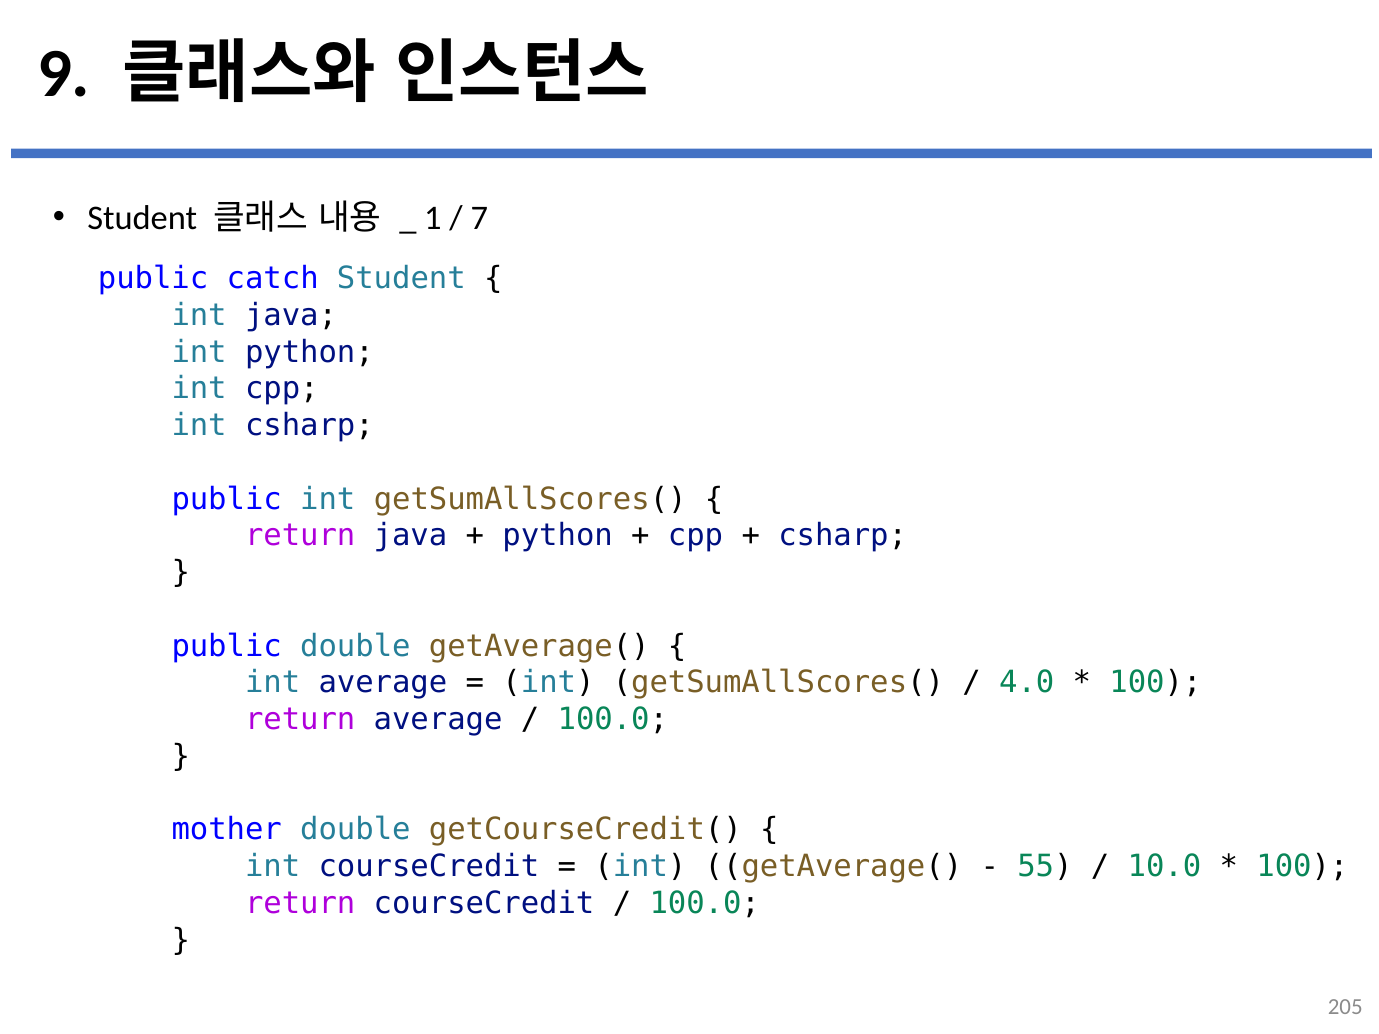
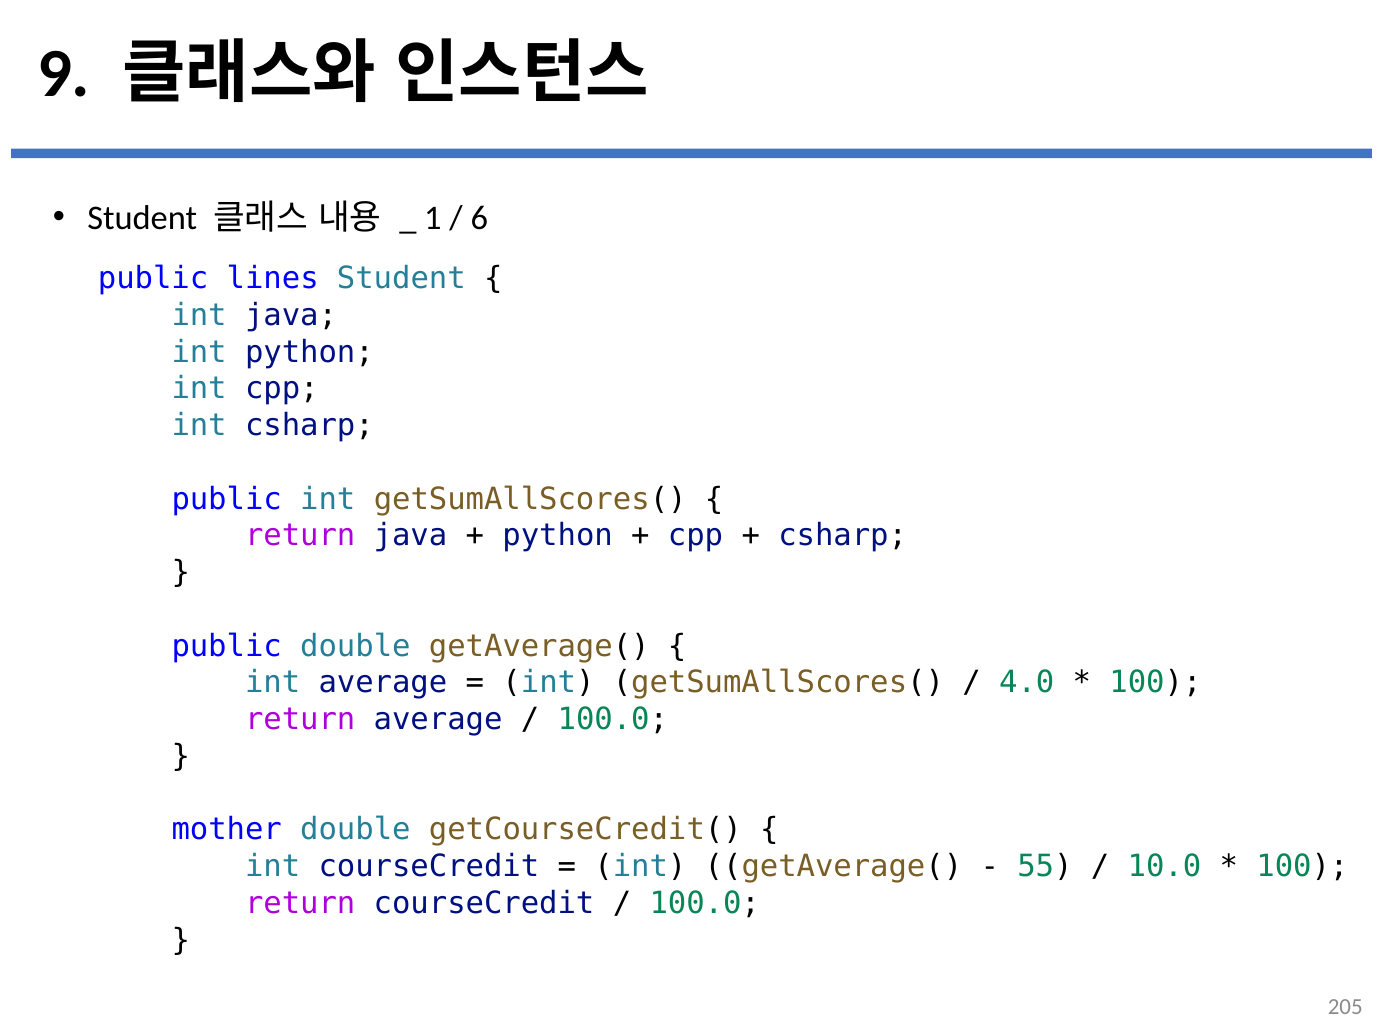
7: 7 -> 6
catch: catch -> lines
